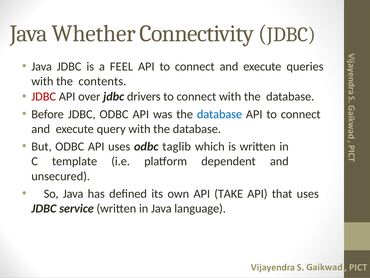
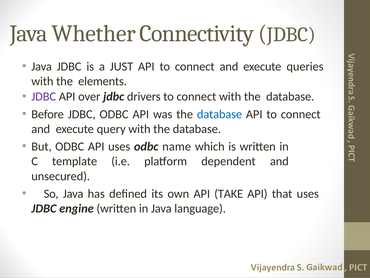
FEEL: FEEL -> JUST
contents: contents -> elements
JDBC at (44, 96) colour: red -> purple
taglib: taglib -> name
service: service -> engine
